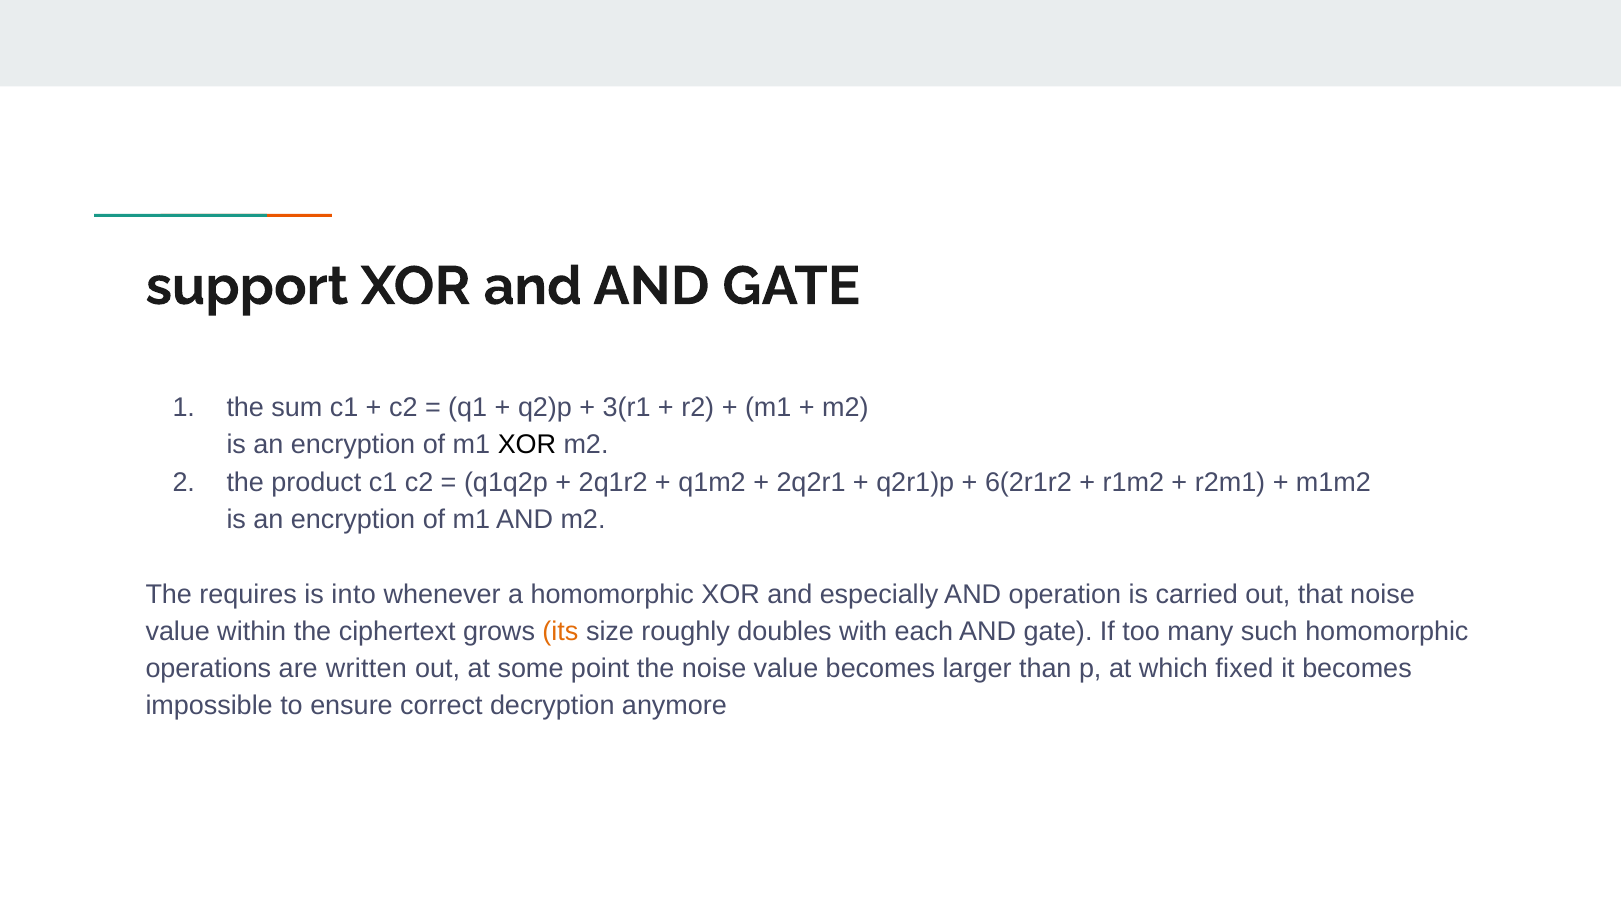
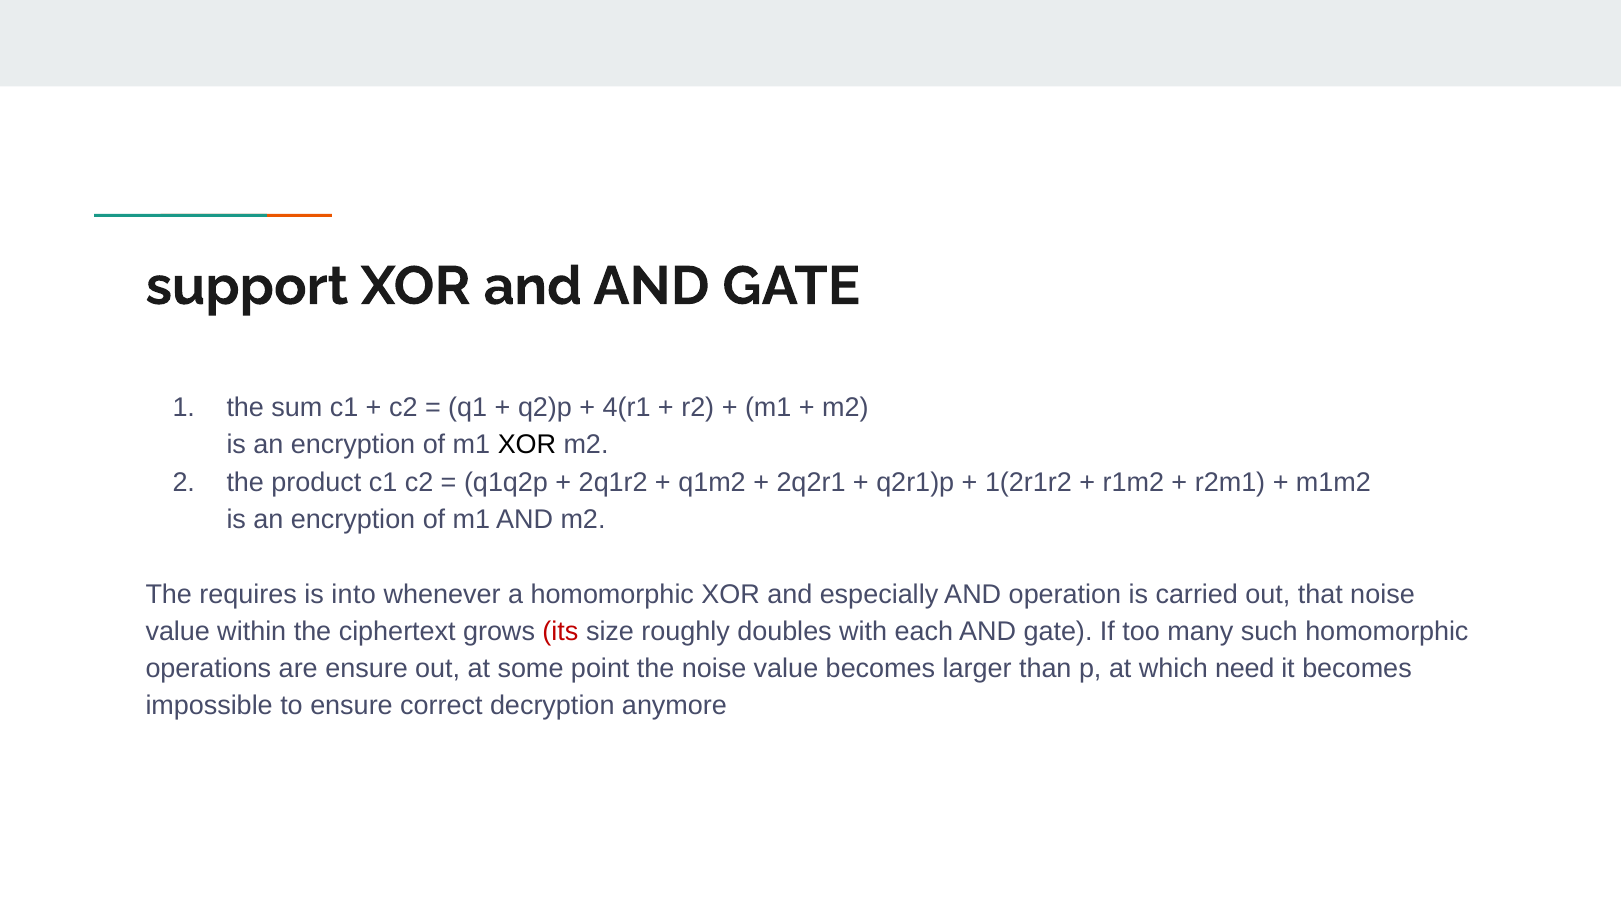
3(r1: 3(r1 -> 4(r1
6(2r1r2: 6(2r1r2 -> 1(2r1r2
its colour: orange -> red
are written: written -> ensure
fixed: fixed -> need
